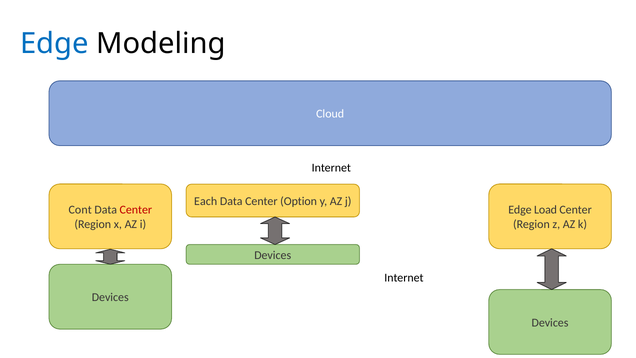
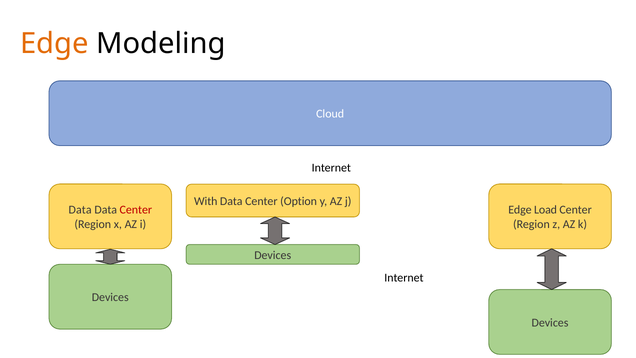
Edge at (54, 44) colour: blue -> orange
Each: Each -> With
Cont at (80, 210): Cont -> Data
